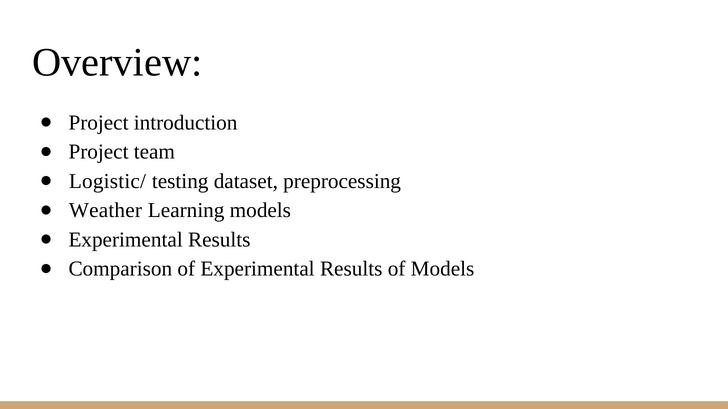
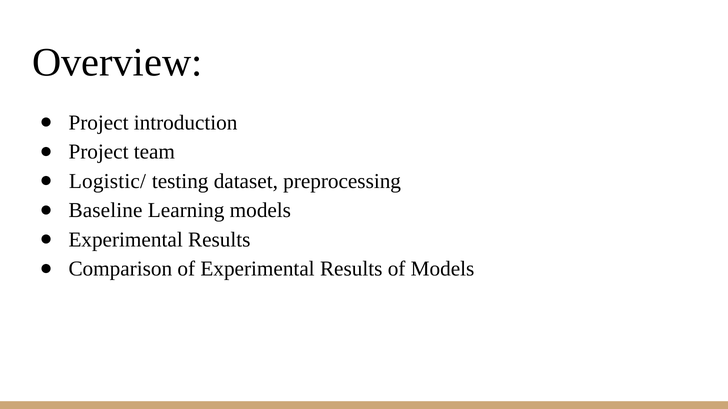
Weather: Weather -> Baseline
